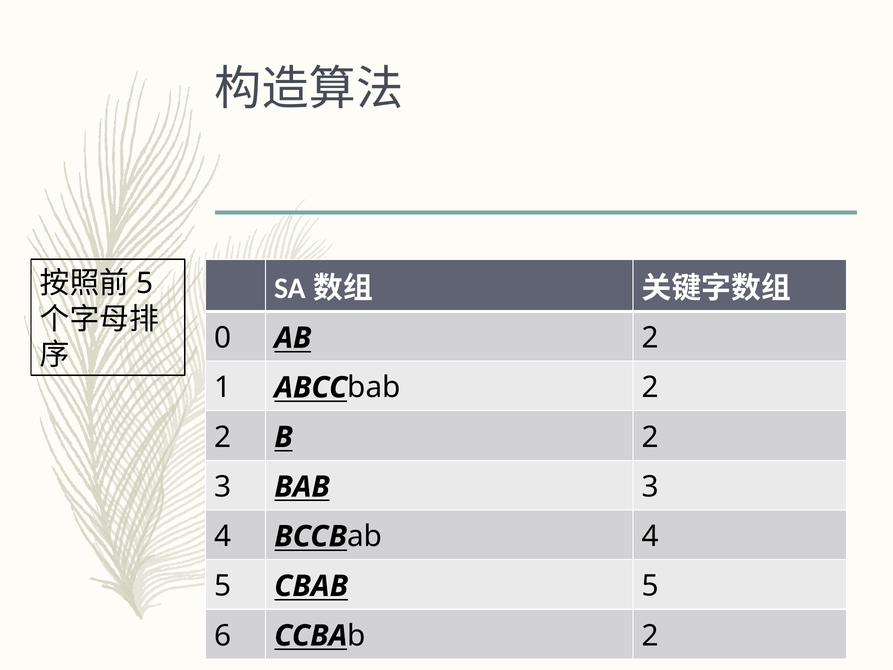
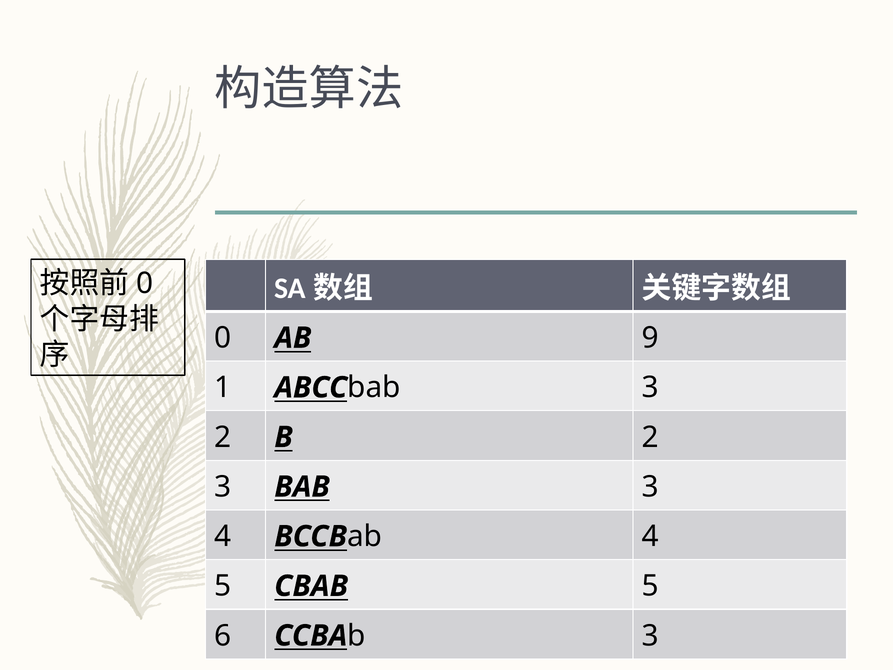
5 at (145, 284): 5 -> 0
AB 2: 2 -> 9
2 at (650, 387): 2 -> 3
2 at (650, 635): 2 -> 3
